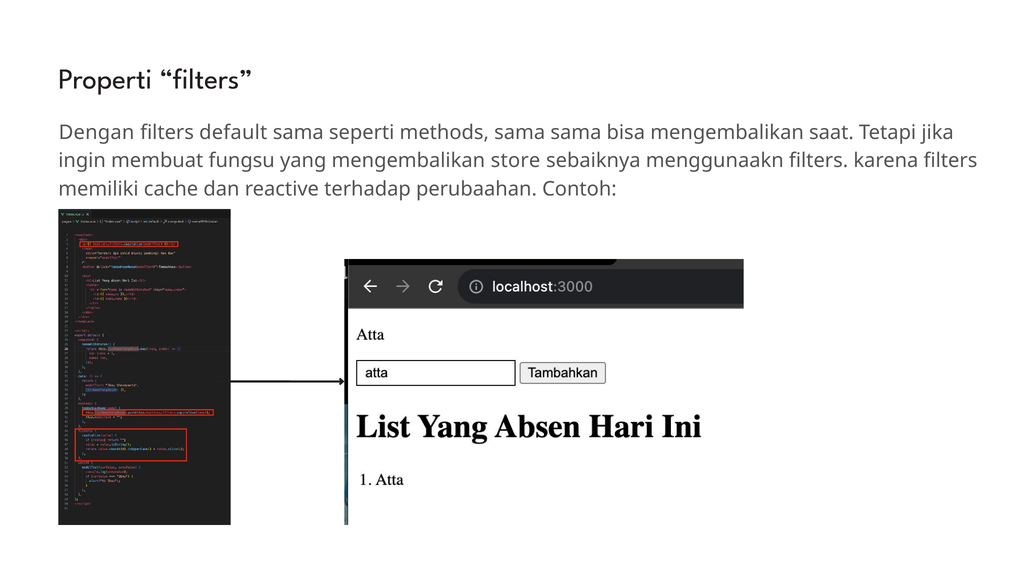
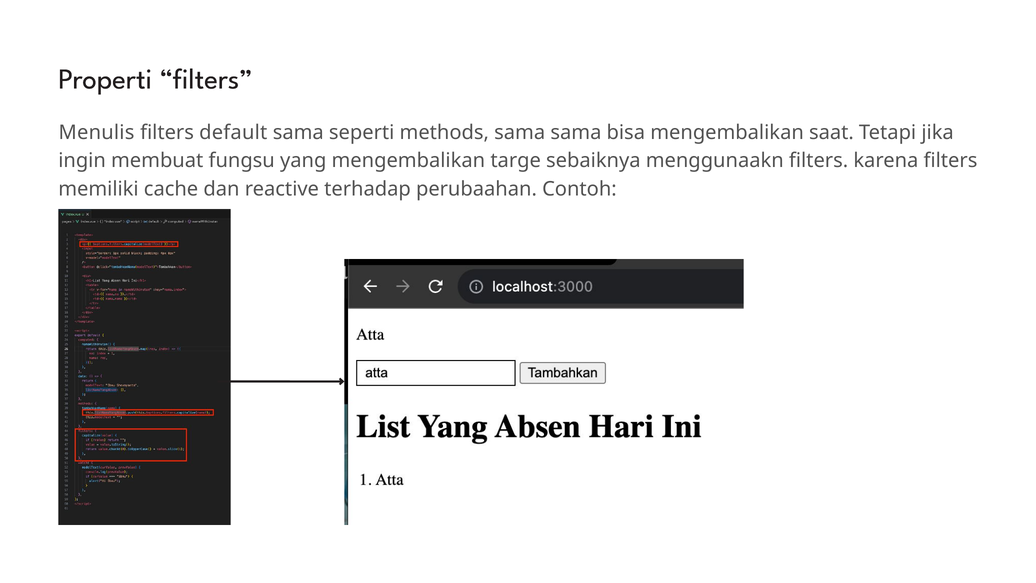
Dengan: Dengan -> Menulis
store: store -> targe
